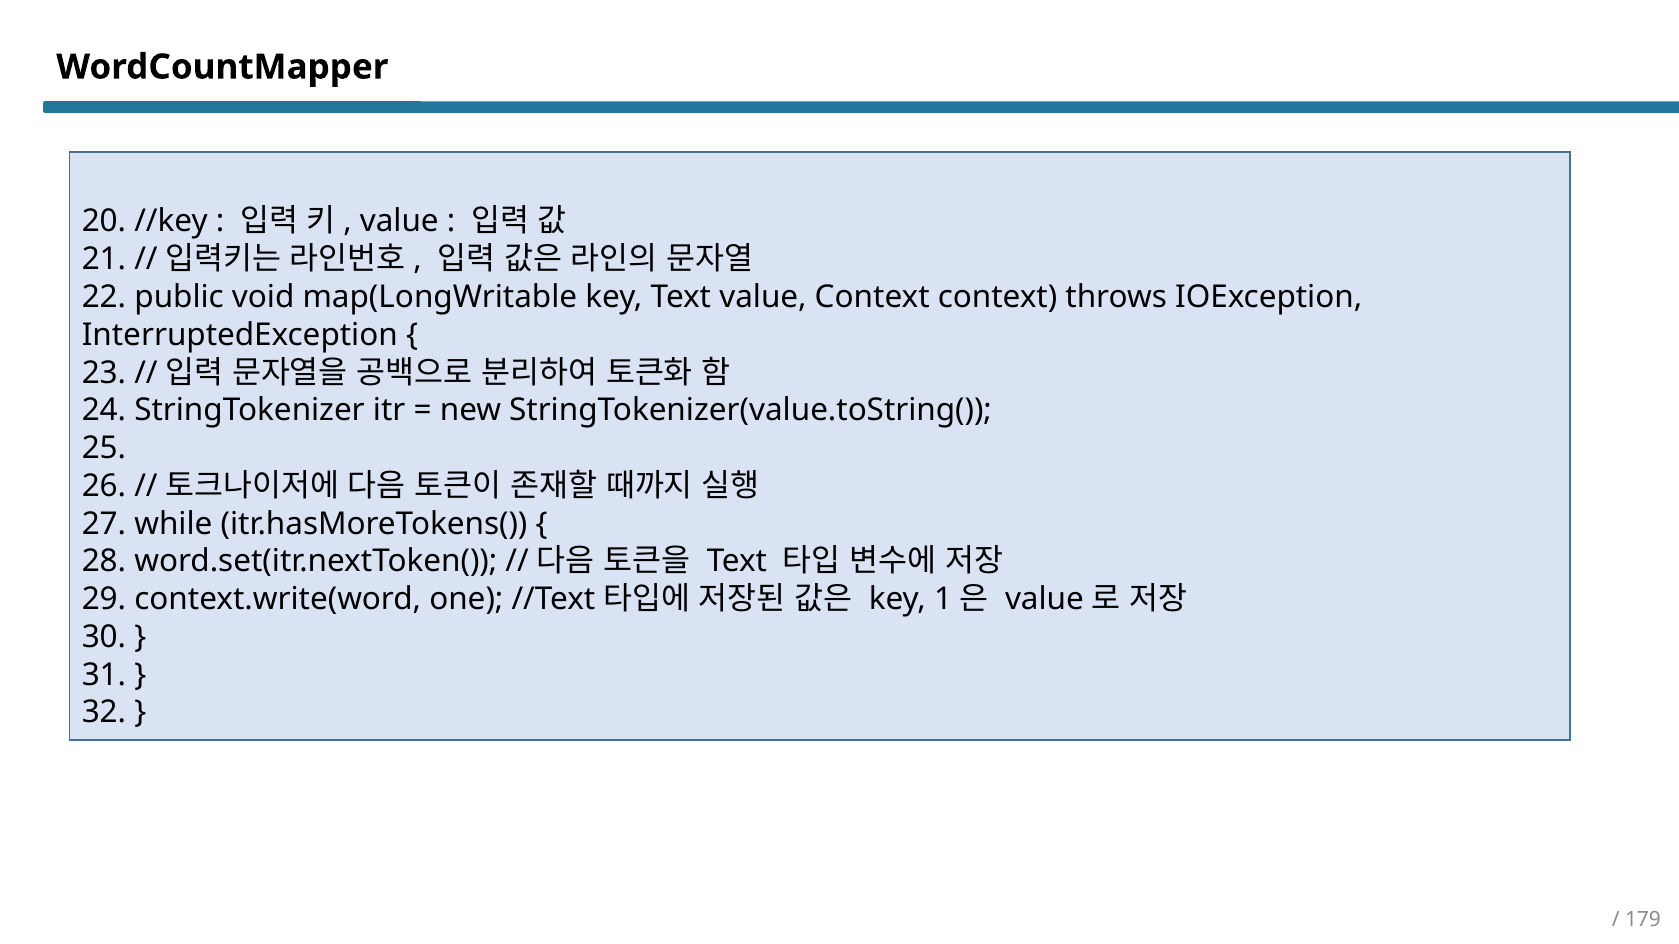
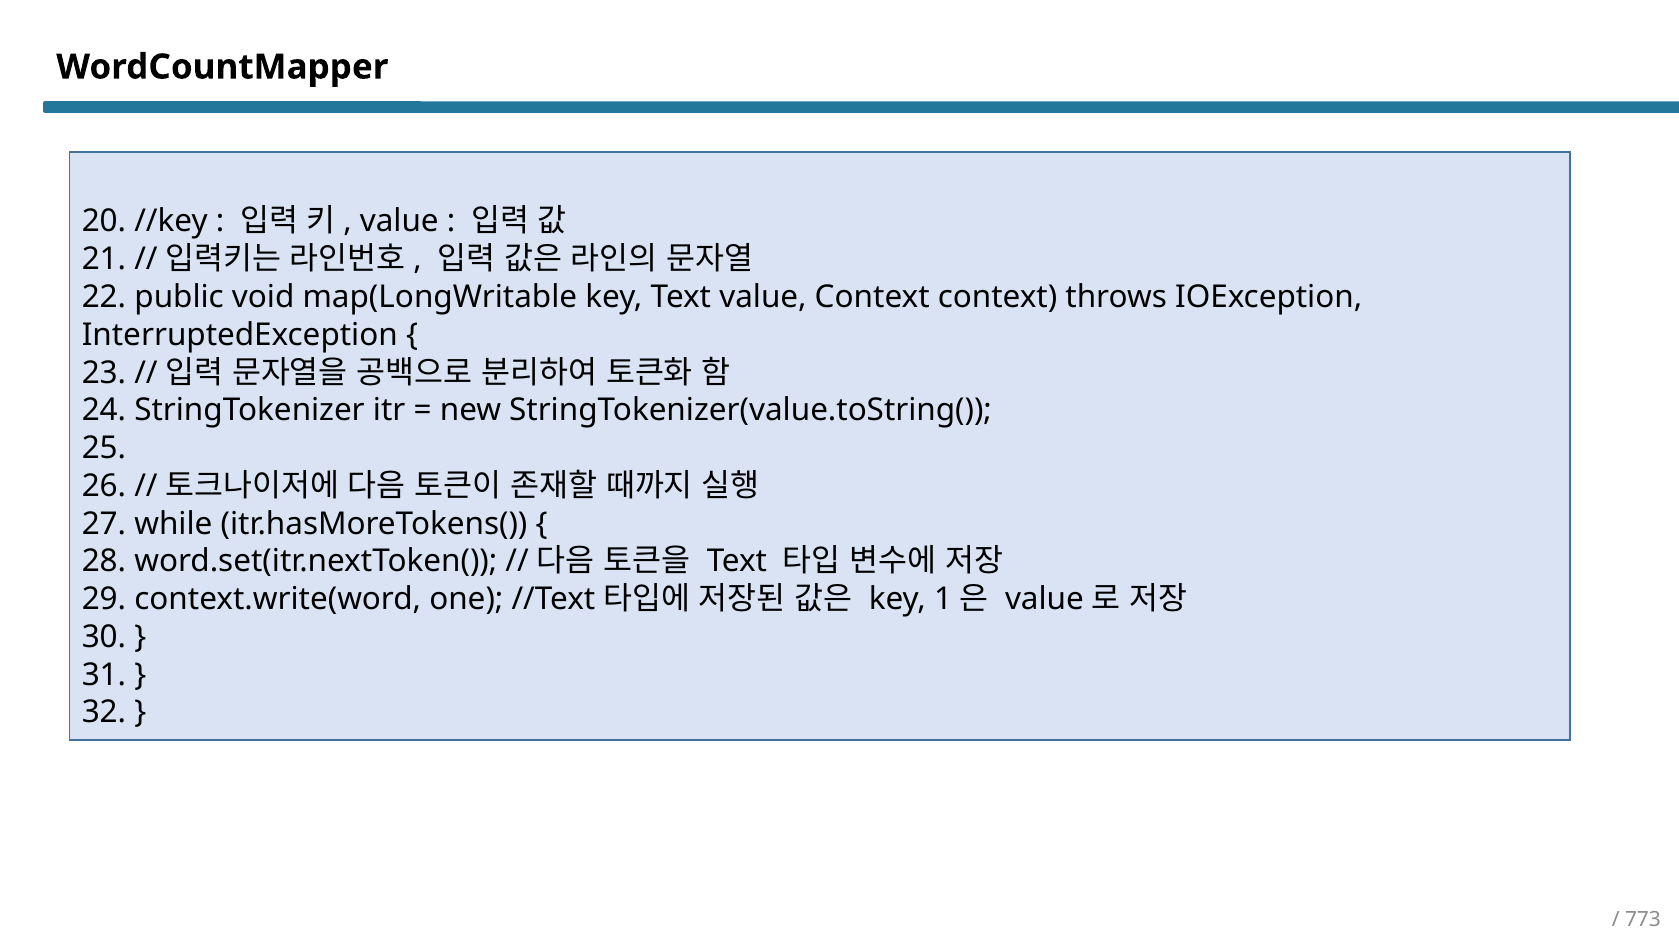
179: 179 -> 773
